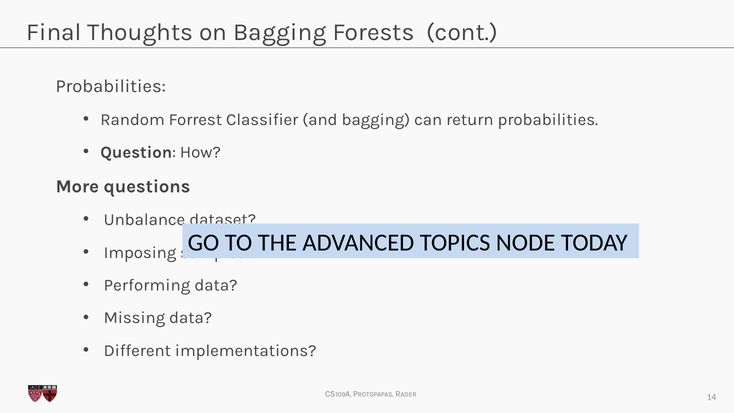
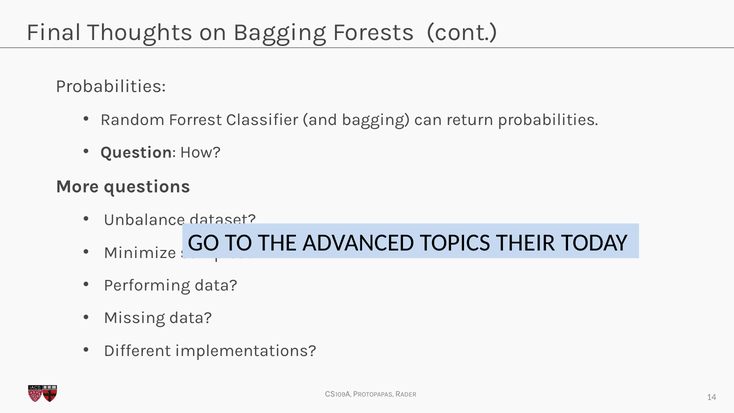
NODE: NODE -> THEIR
Imposing: Imposing -> Minimize
